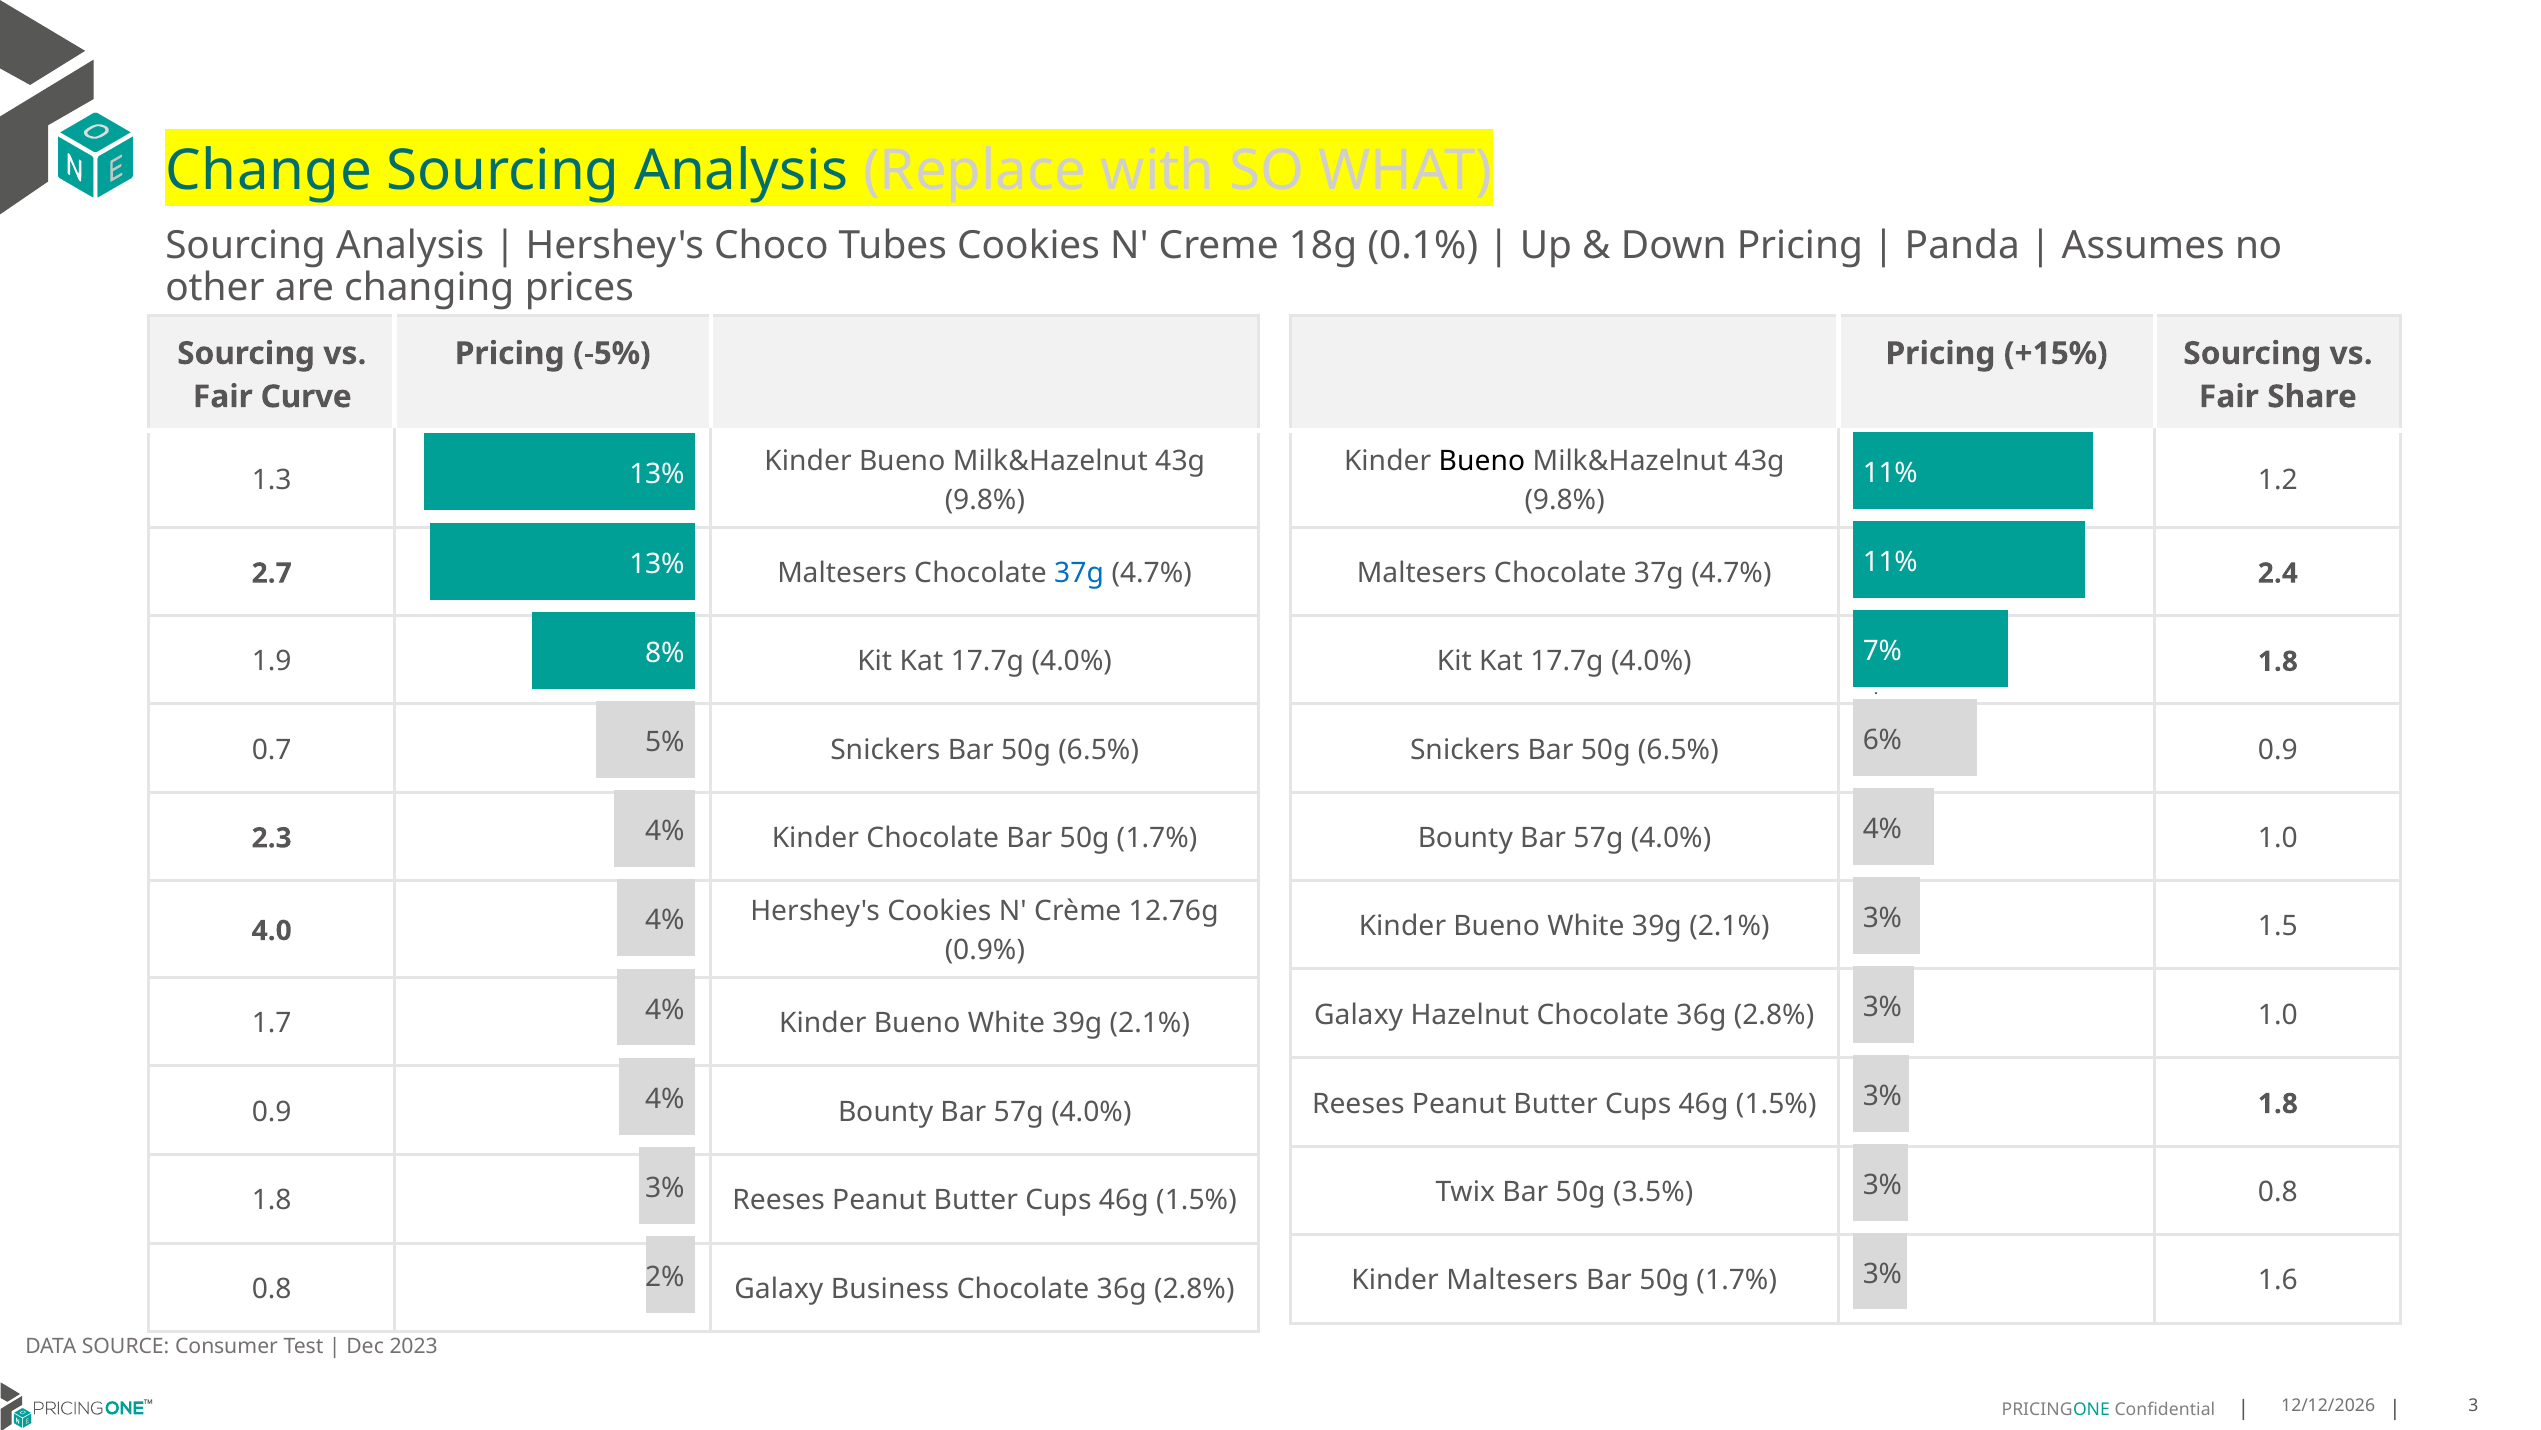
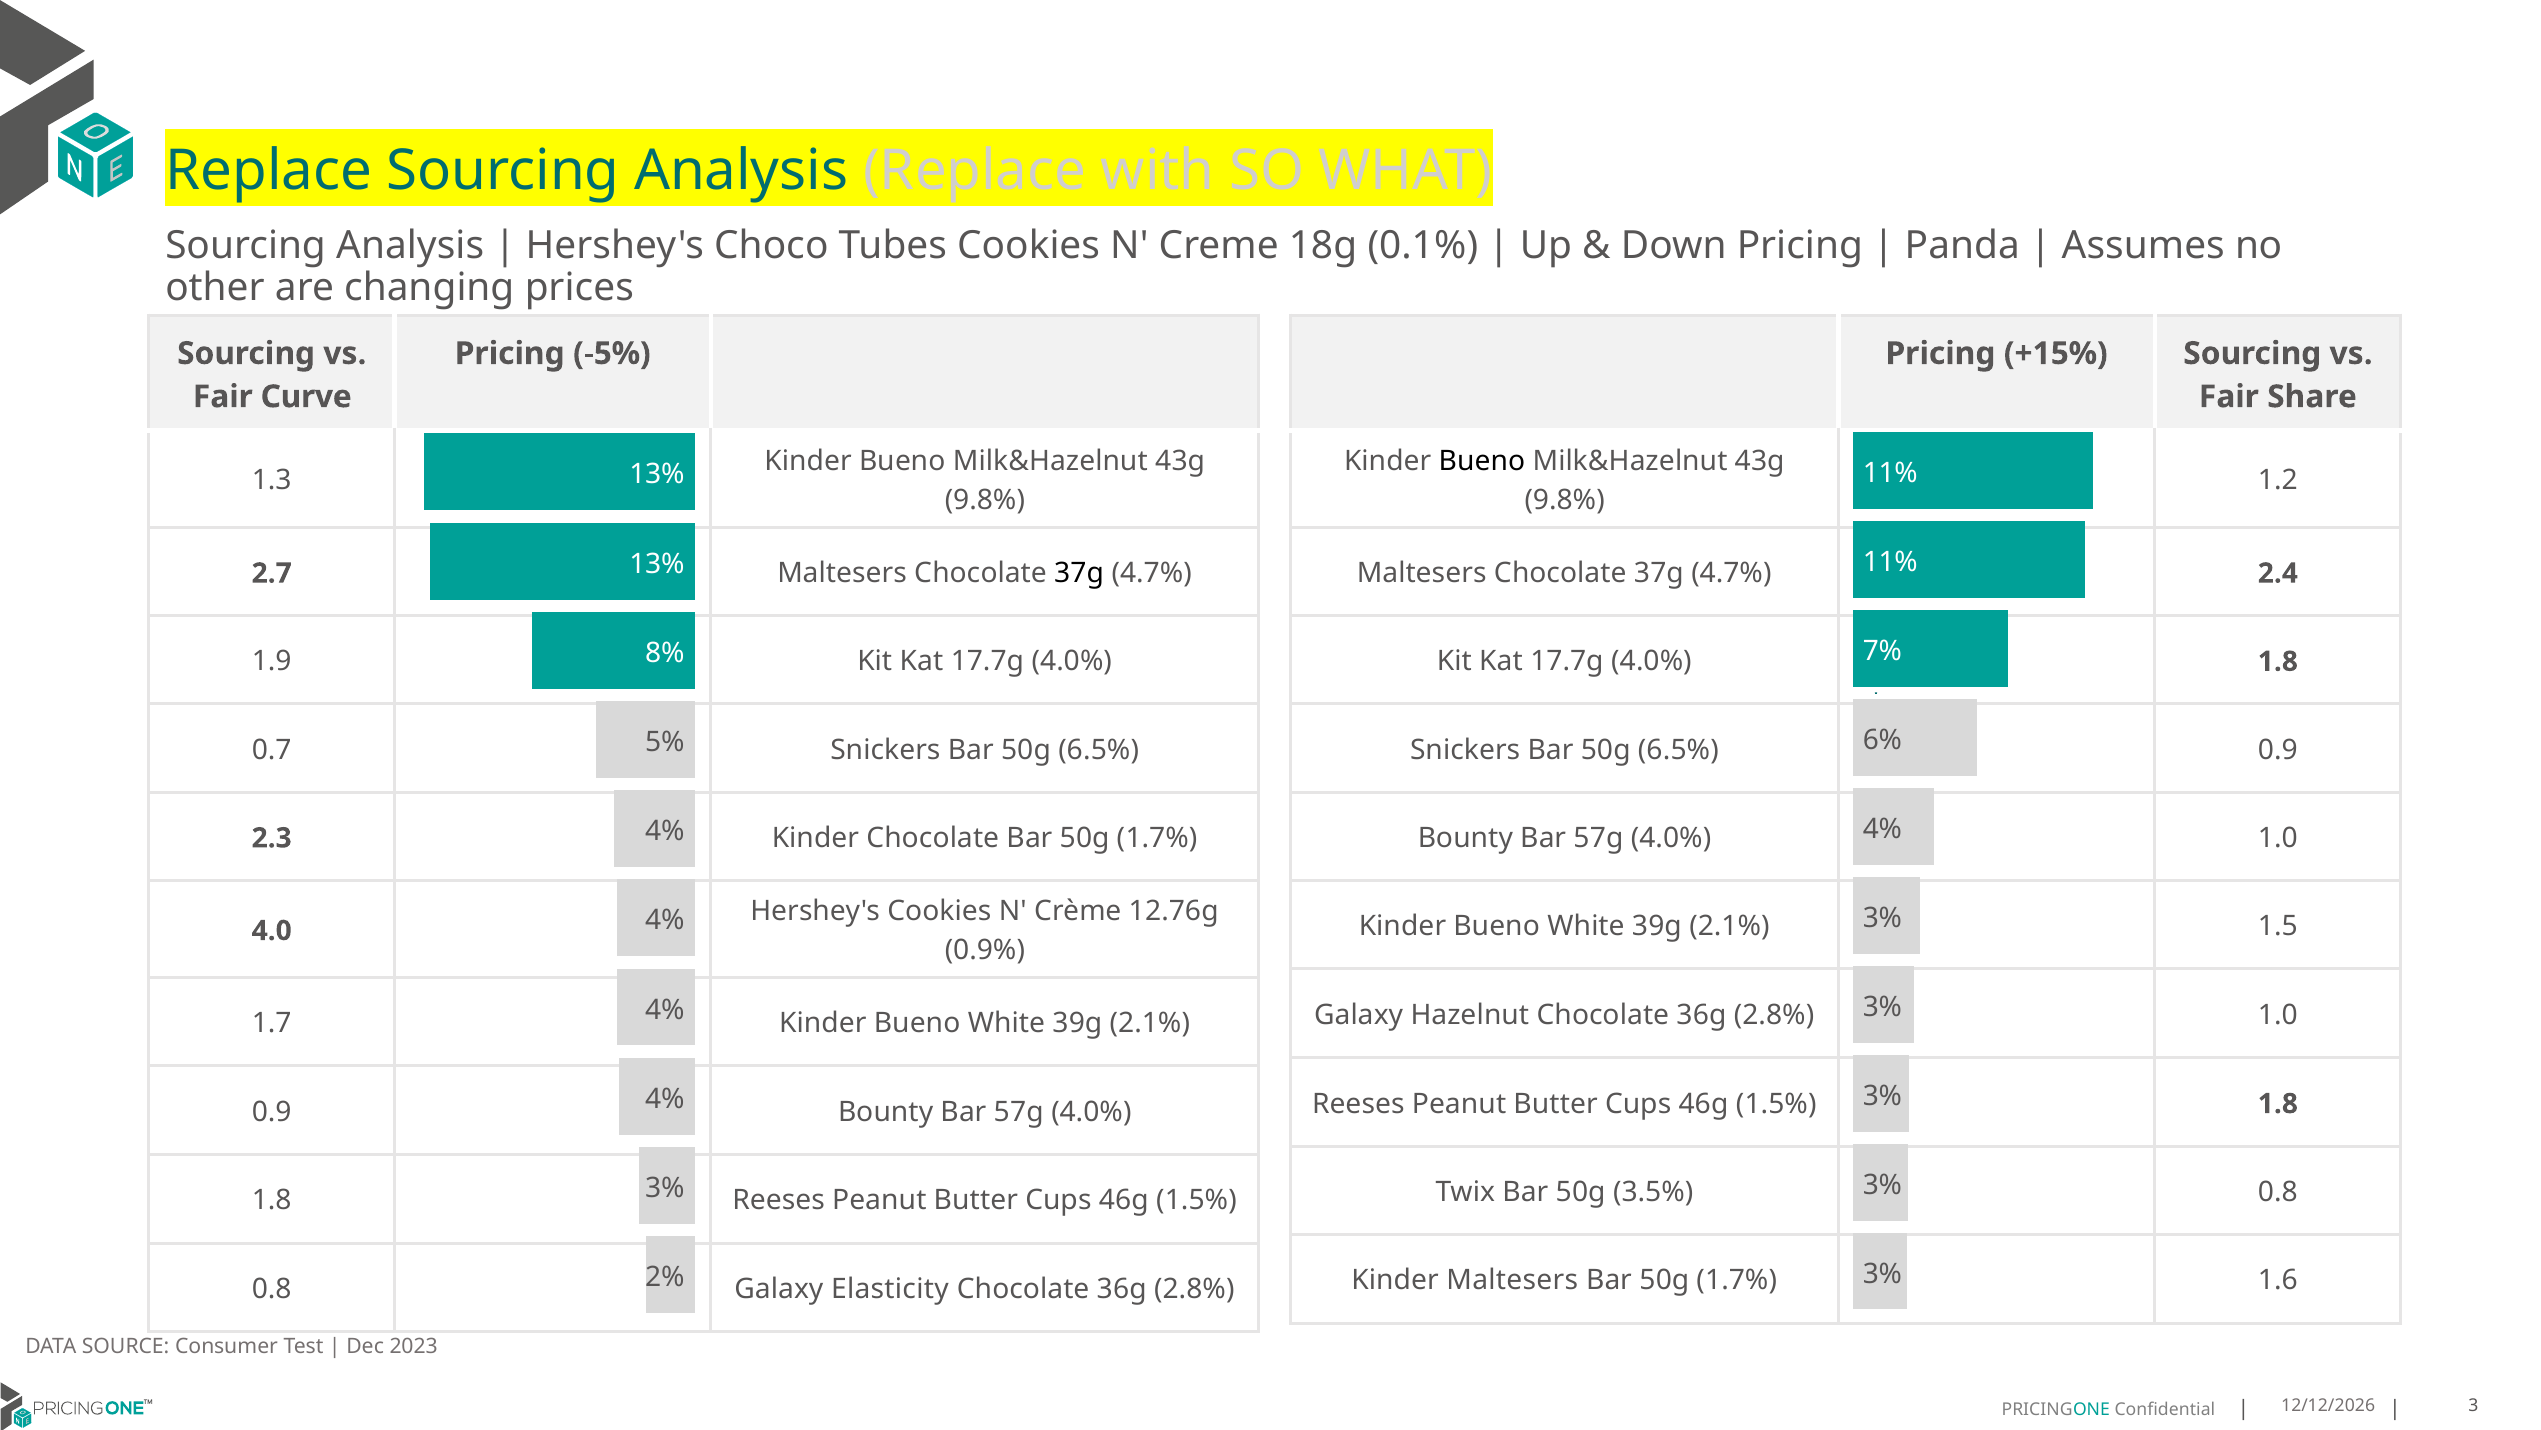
Change at (269, 171): Change -> Replace
37g at (1079, 573) colour: blue -> black
Business: Business -> Elasticity
